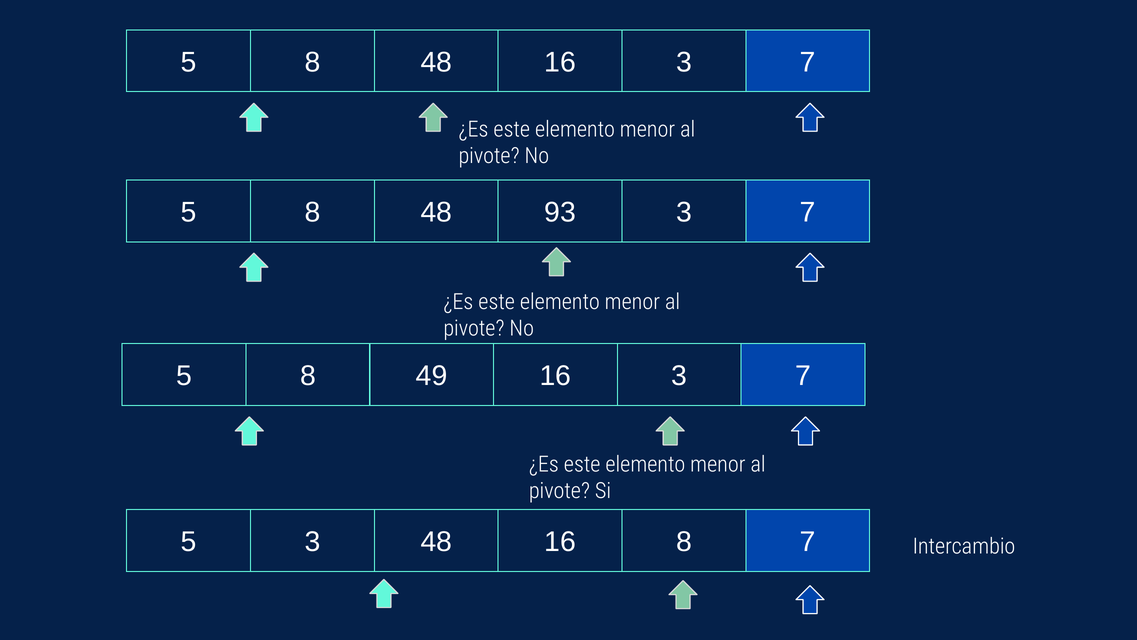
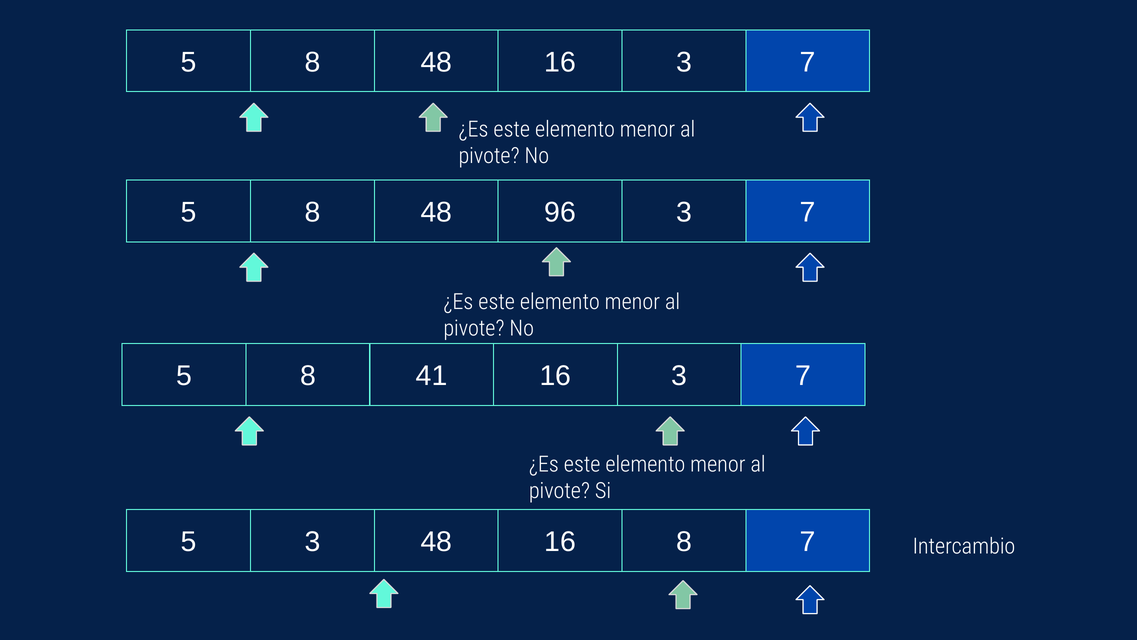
93: 93 -> 96
49: 49 -> 41
